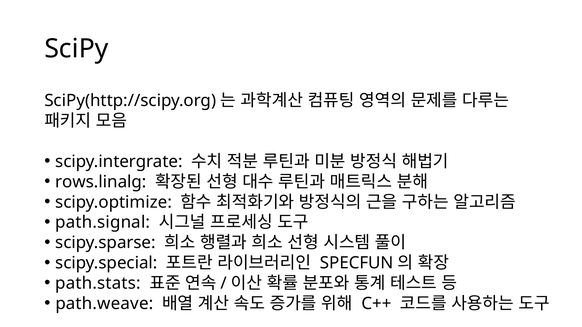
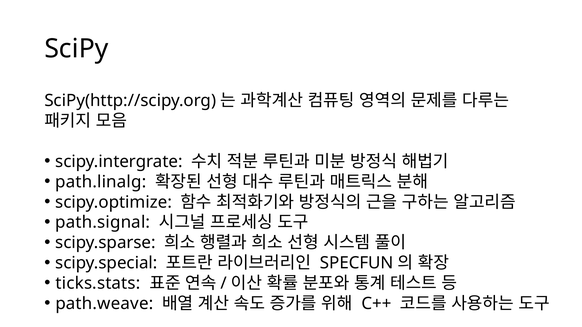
rows.linalg: rows.linalg -> path.linalg
path.stats: path.stats -> ticks.stats
